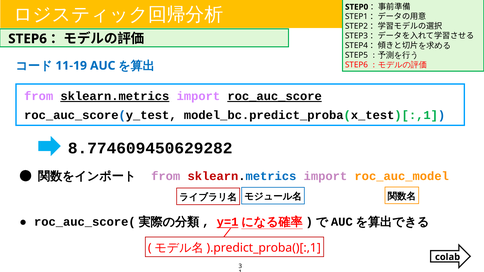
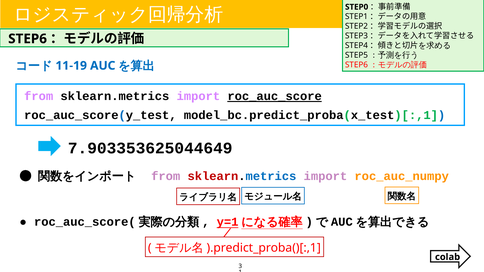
sklearn.metrics at (115, 96) underline: present -> none
8.774609450629282: 8.774609450629282 -> 7.903353625044649
roc_auc_model: roc_auc_model -> roc_auc_numpy
